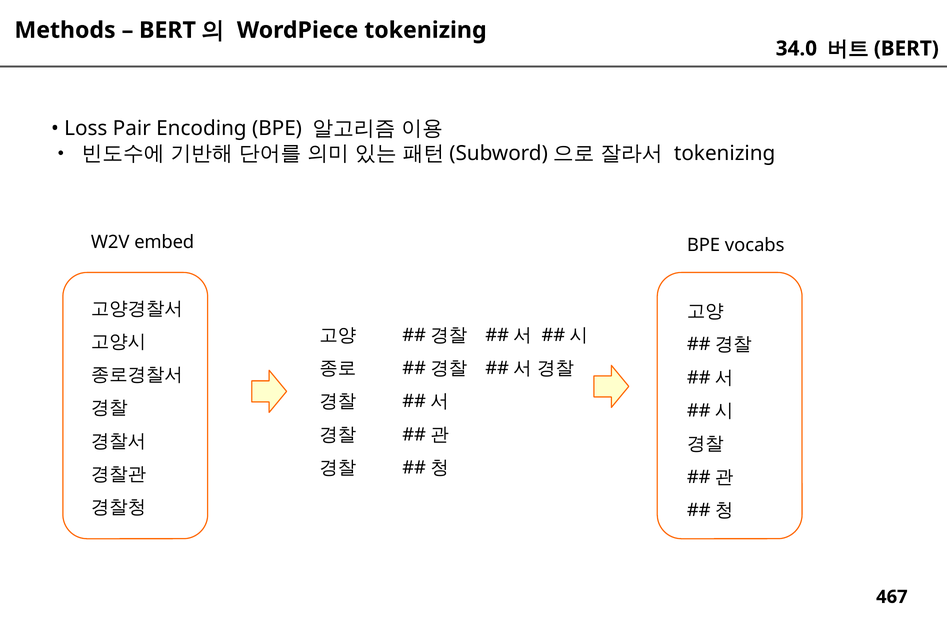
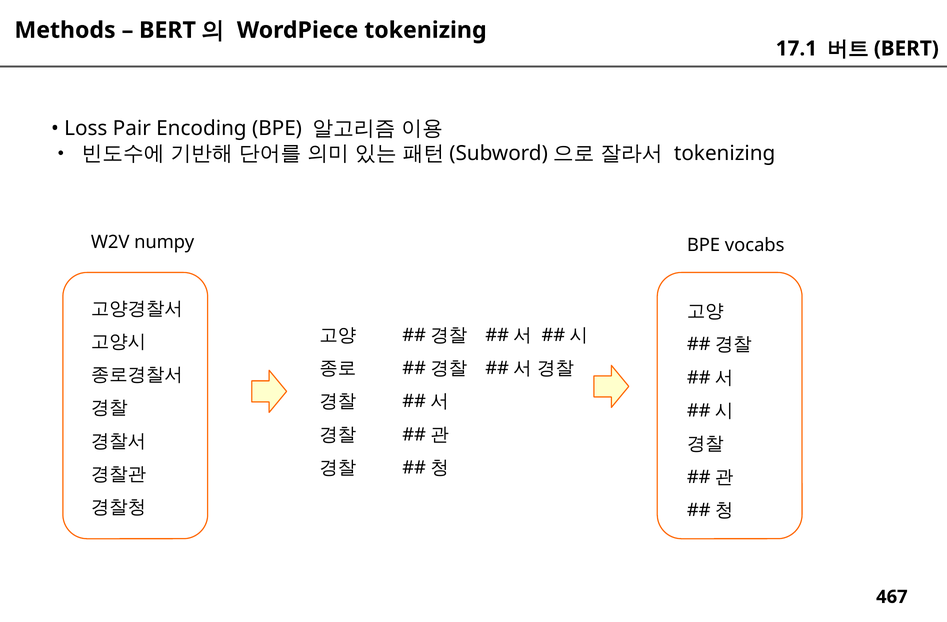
34.0: 34.0 -> 17.1
embed: embed -> numpy
